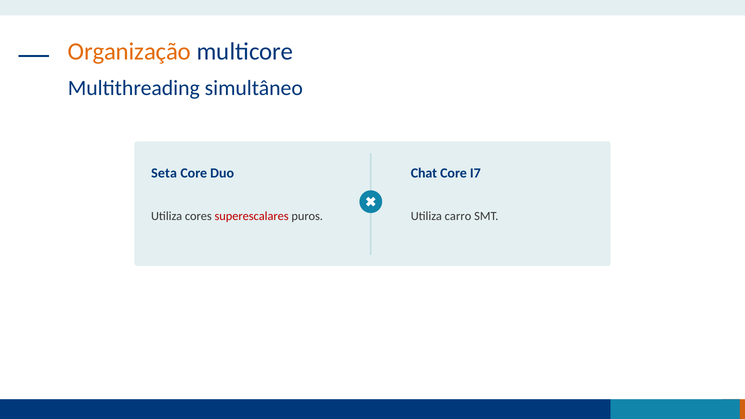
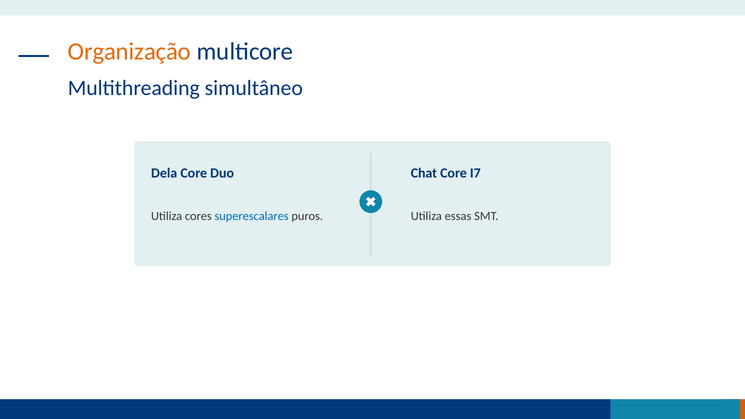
Seta: Seta -> Dela
superescalares colour: red -> blue
carro: carro -> essas
